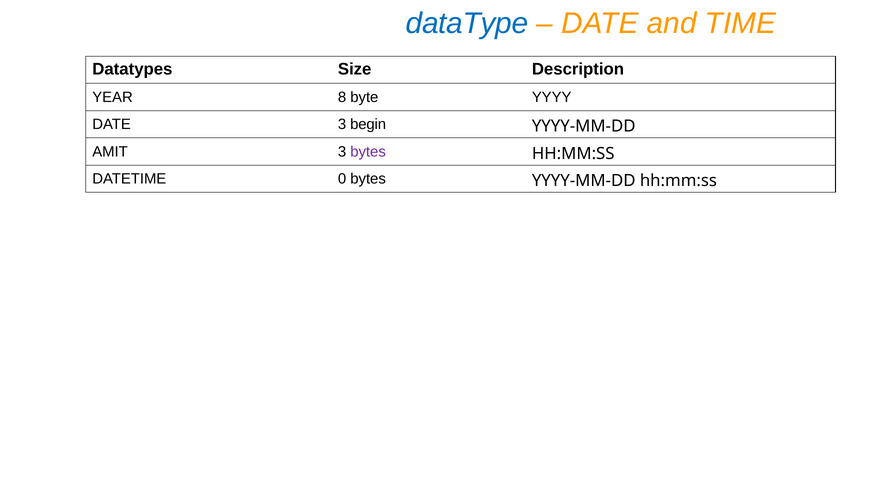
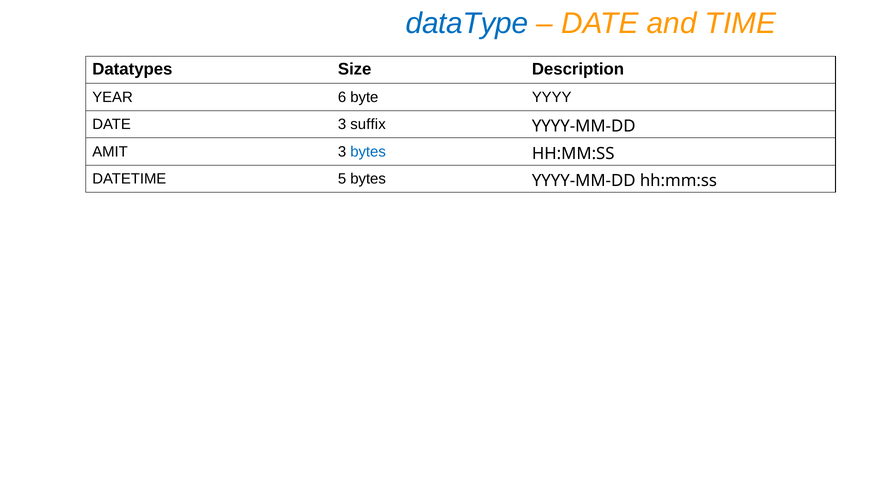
8: 8 -> 6
begin: begin -> suffix
bytes at (368, 152) colour: purple -> blue
0: 0 -> 5
